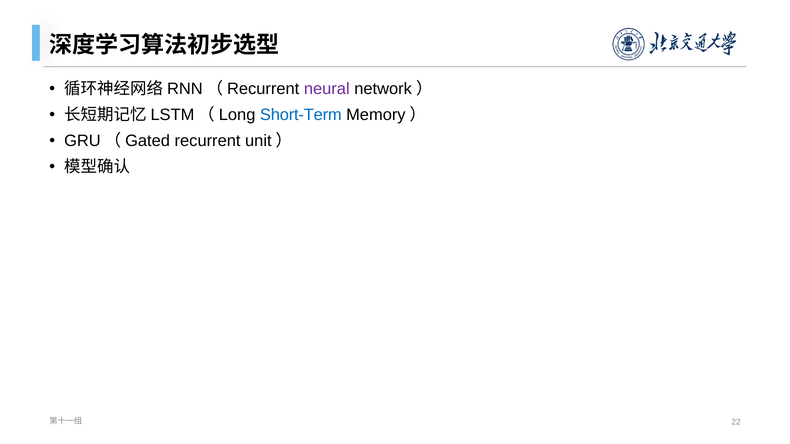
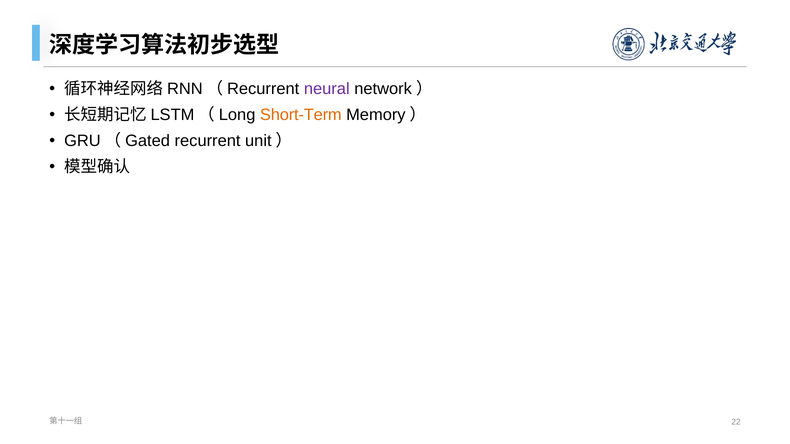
Short-Term colour: blue -> orange
